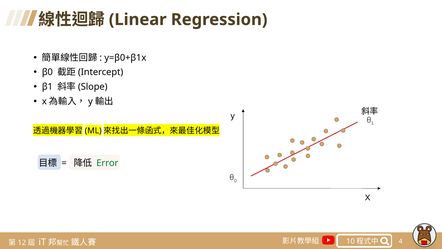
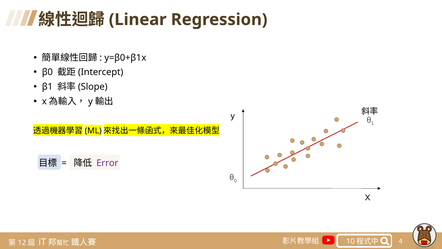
Error colour: green -> purple
